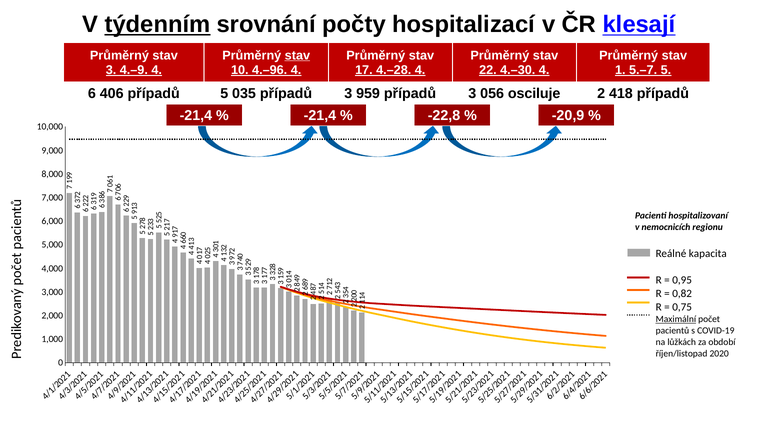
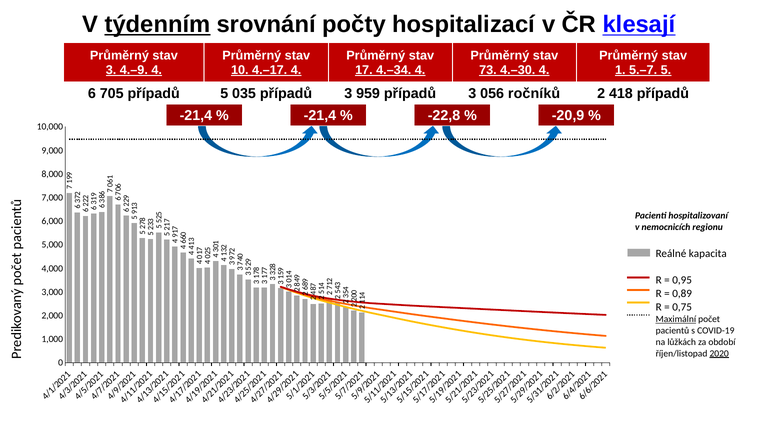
stav at (297, 55) underline: present -> none
4.–96: 4.–96 -> 4.–17
4.–28: 4.–28 -> 4.–34
22: 22 -> 73
406: 406 -> 705
osciluje: osciluje -> ročníků
0,82: 0,82 -> 0,89
2020 underline: none -> present
